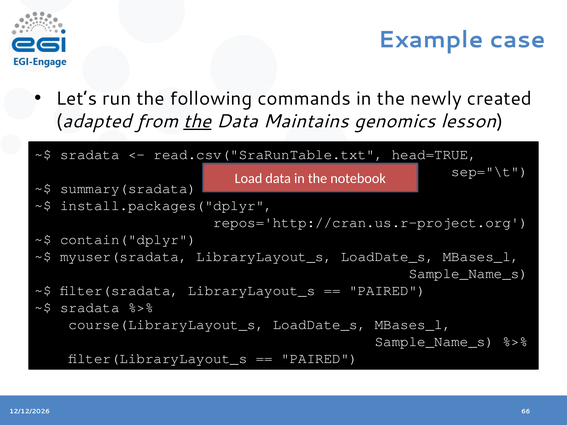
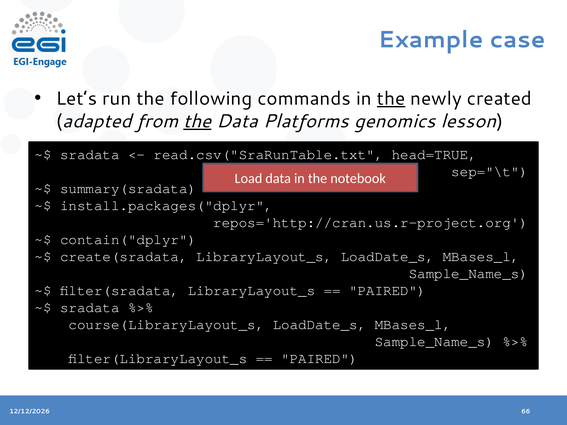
the at (391, 99) underline: none -> present
Maintains: Maintains -> Platforms
myuser(sradata: myuser(sradata -> create(sradata
